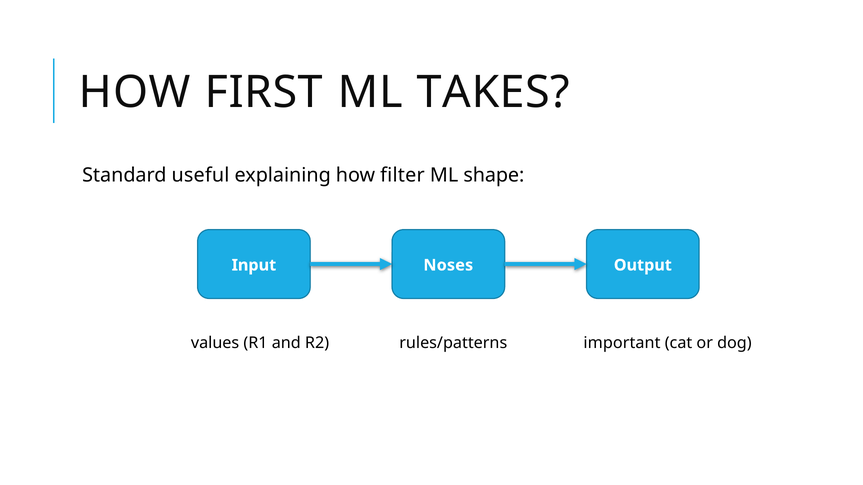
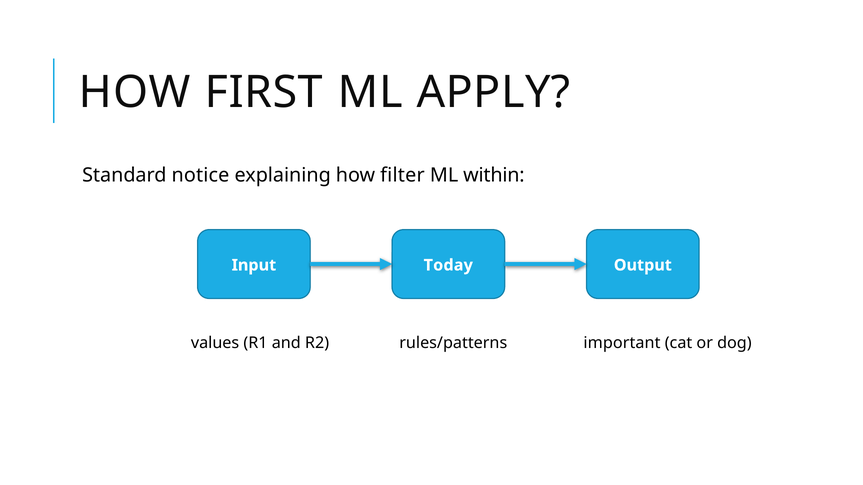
TAKES: TAKES -> APPLY
useful: useful -> notice
shape: shape -> within
Noses: Noses -> Today
